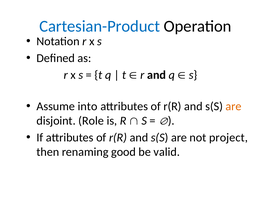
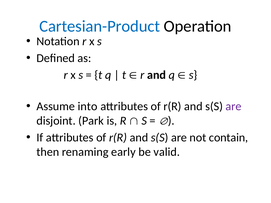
are at (234, 106) colour: orange -> purple
Role: Role -> Park
project: project -> contain
good: good -> early
